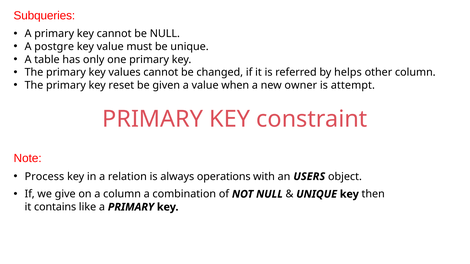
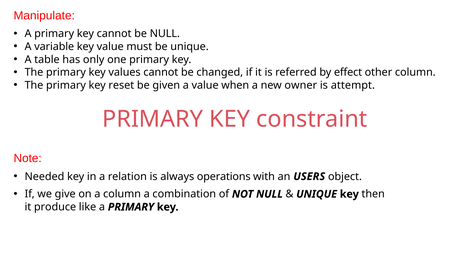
Subqueries: Subqueries -> Manipulate
postgre: postgre -> variable
helps: helps -> effect
Process: Process -> Needed
contains: contains -> produce
